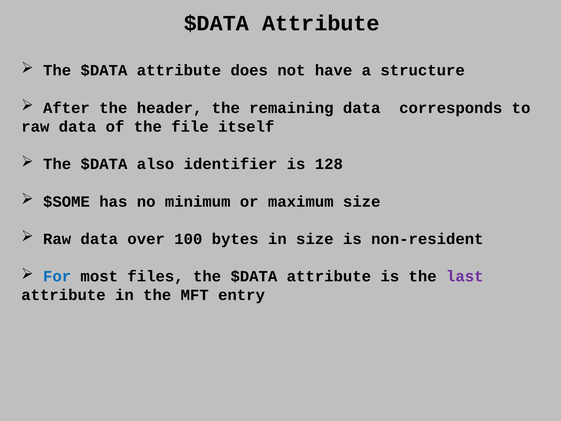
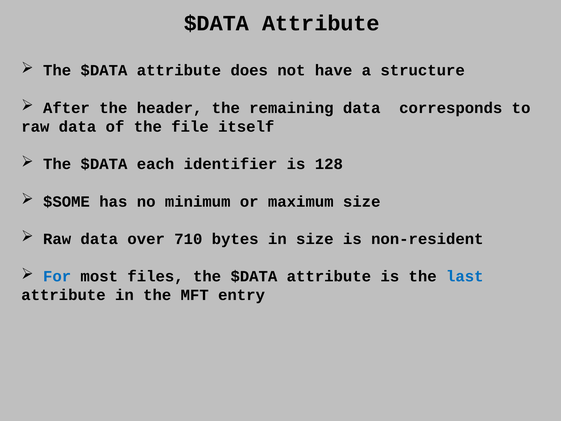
also: also -> each
100: 100 -> 710
last colour: purple -> blue
